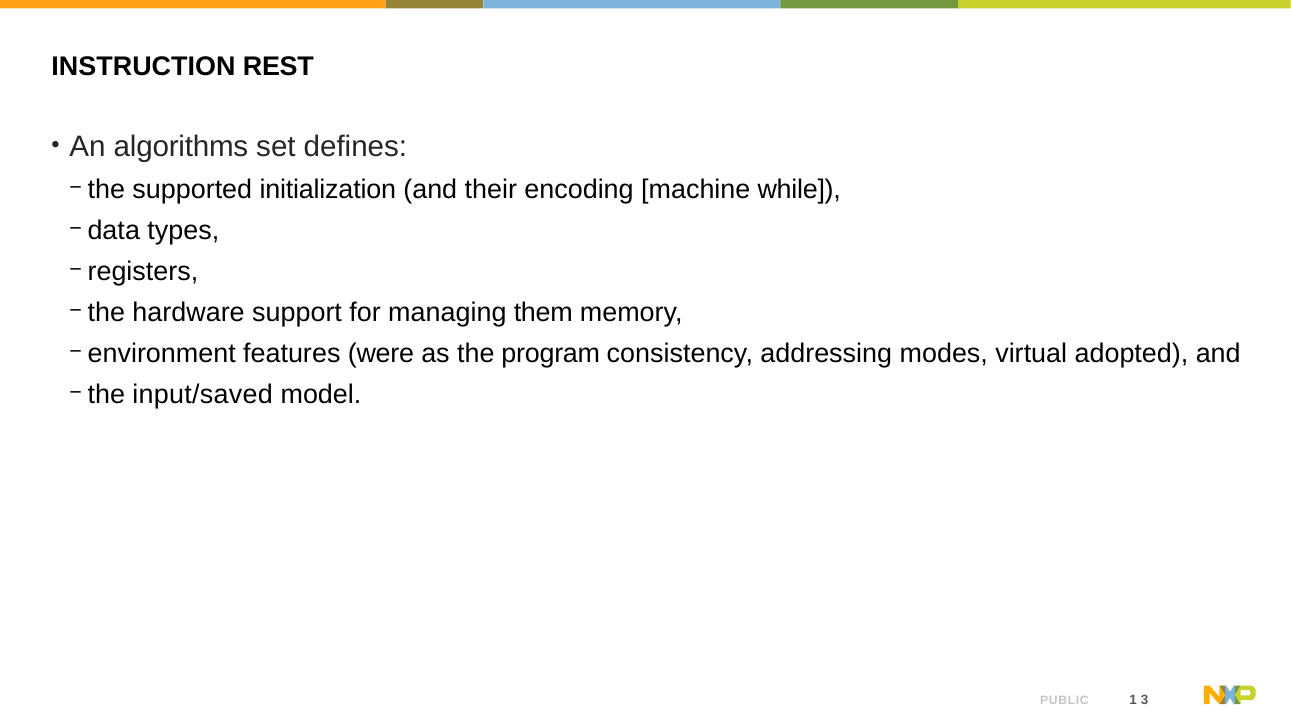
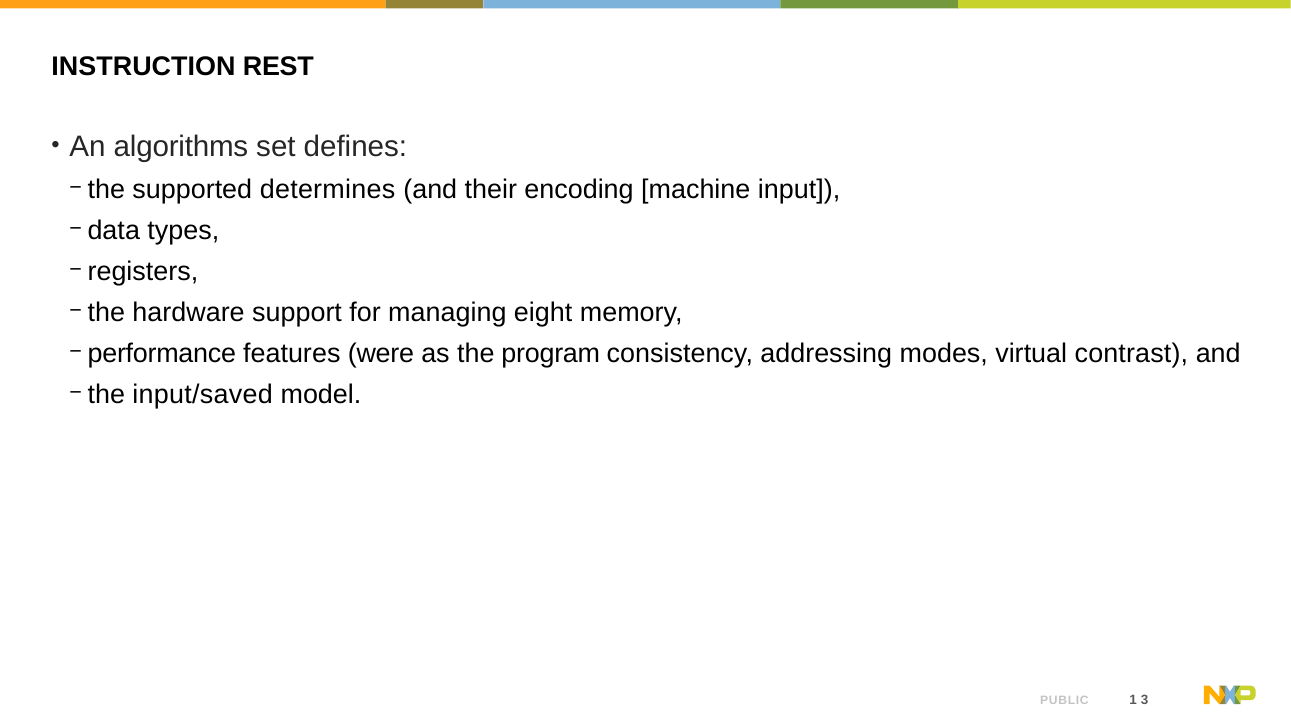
initialization: initialization -> determines
while: while -> input
them: them -> eight
environment: environment -> performance
adopted: adopted -> contrast
